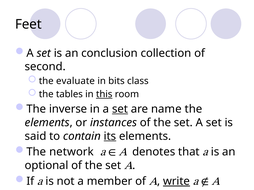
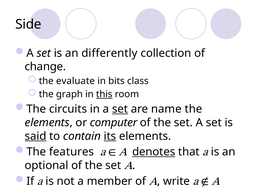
Feet: Feet -> Side
conclusion: conclusion -> differently
second: second -> change
tables: tables -> graph
inverse: inverse -> circuits
instances: instances -> computer
said underline: none -> present
network: network -> features
denotes underline: none -> present
write underline: present -> none
